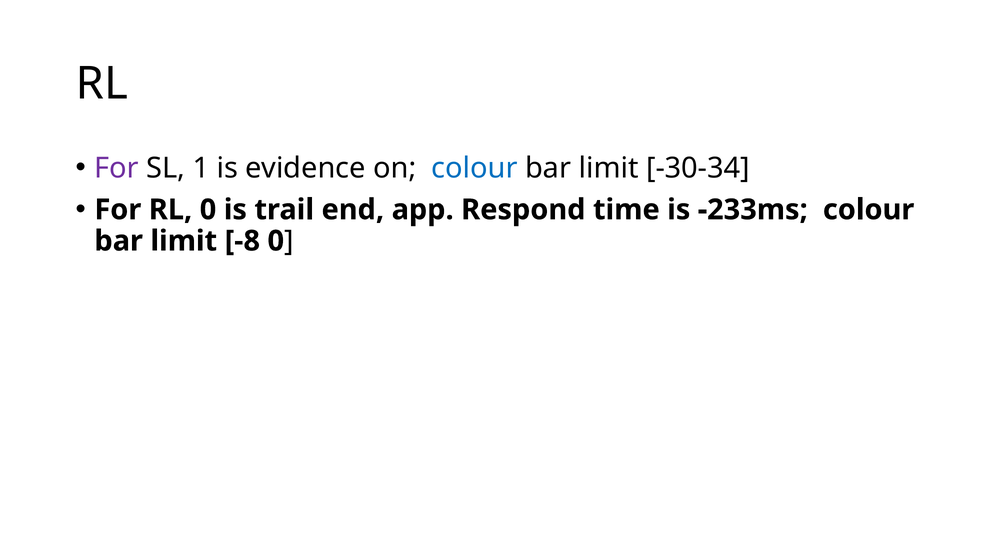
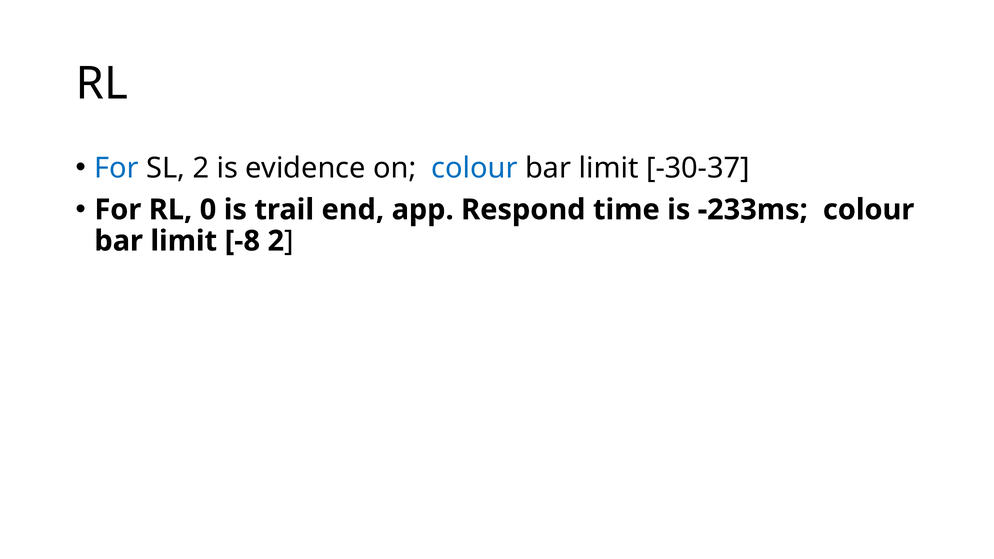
For at (117, 168) colour: purple -> blue
SL 1: 1 -> 2
-30-34: -30-34 -> -30-37
-8 0: 0 -> 2
